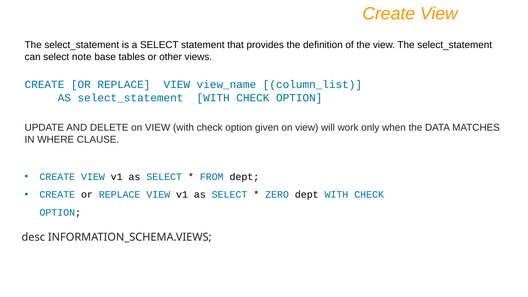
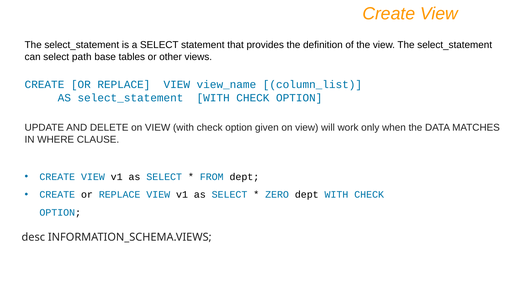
note: note -> path
